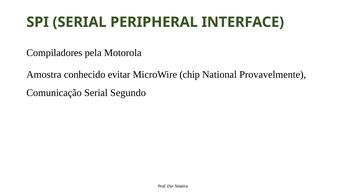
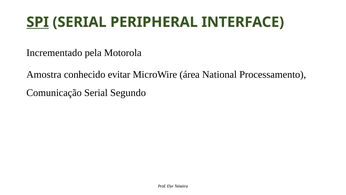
SPI underline: none -> present
Compiladores: Compiladores -> Incrementado
chip: chip -> área
Provavelmente: Provavelmente -> Processamento
